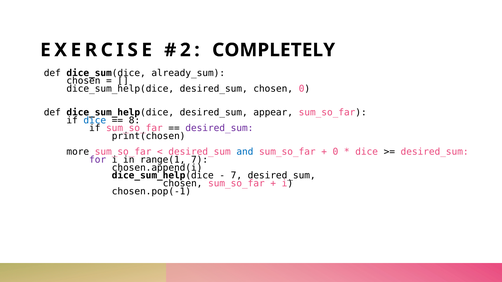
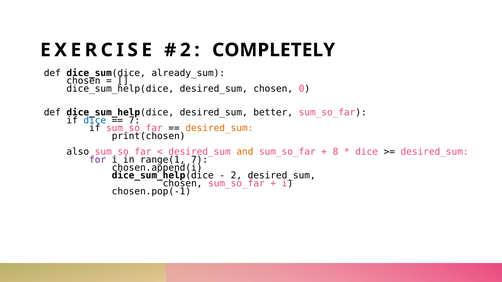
appear: appear -> better
8 at (134, 120): 8 -> 7
desired_sum at (219, 128) colour: purple -> orange
more: more -> also
and colour: blue -> orange
0 at (335, 152): 0 -> 8
7 at (236, 176): 7 -> 2
